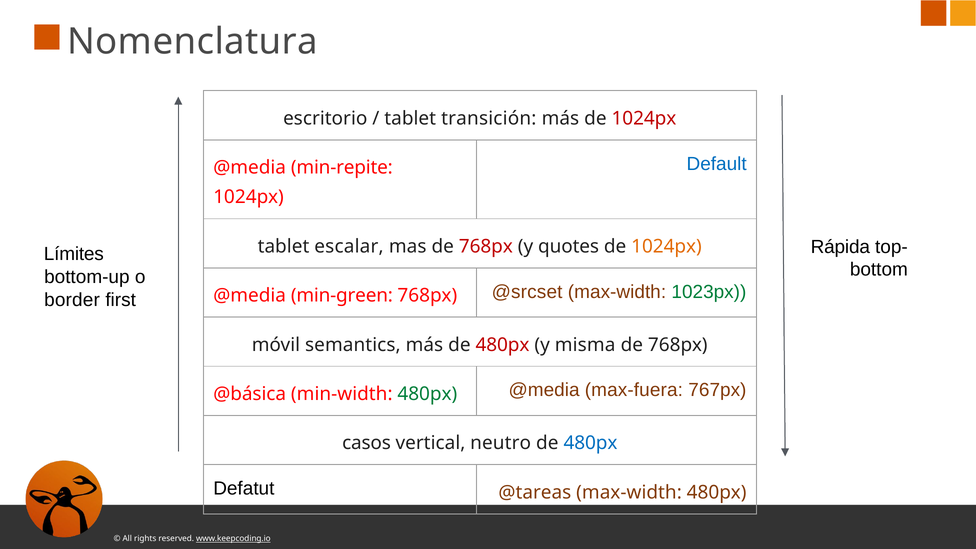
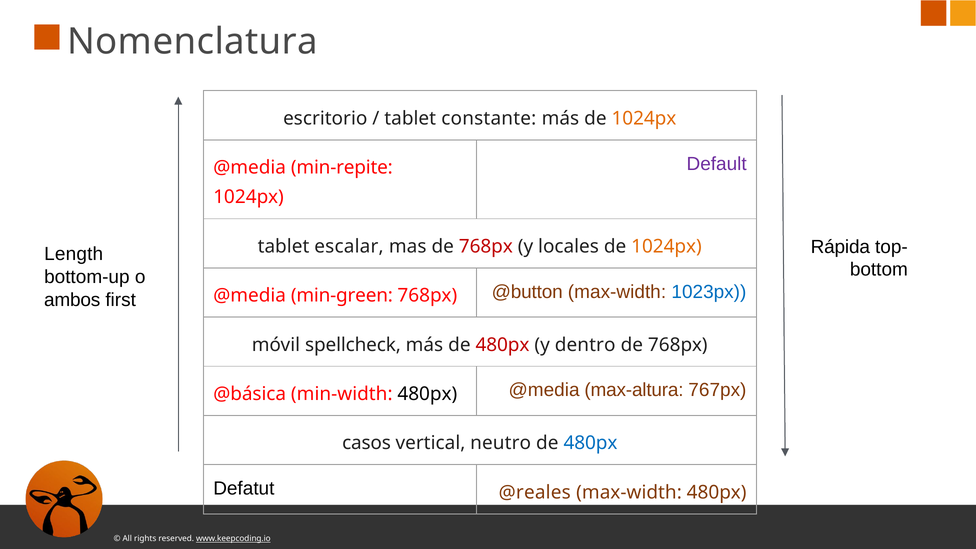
transición: transición -> constante
1024px at (644, 118) colour: red -> orange
Default colour: blue -> purple
quotes: quotes -> locales
Límites: Límites -> Length
@srcset: @srcset -> @button
1023px colour: green -> blue
border: border -> ambos
semantics: semantics -> spellcheck
misma: misma -> dentro
480px at (427, 394) colour: green -> black
max-fuera: max-fuera -> max-altura
@tareas: @tareas -> @reales
